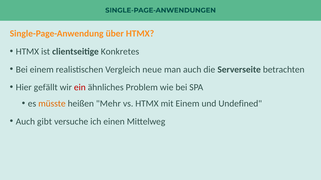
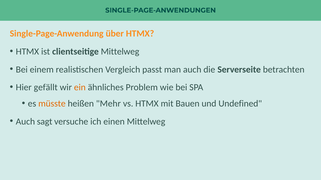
clientseitige Konkretes: Konkretes -> Mittelweg
neue: neue -> passt
ein colour: red -> orange
mit Einem: Einem -> Bauen
gibt: gibt -> sagt
